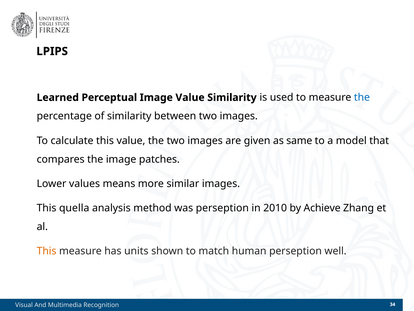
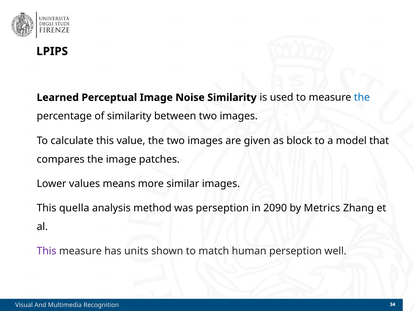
Image Value: Value -> Noise
same: same -> block
2010: 2010 -> 2090
Achieve: Achieve -> Metrics
This at (47, 251) colour: orange -> purple
